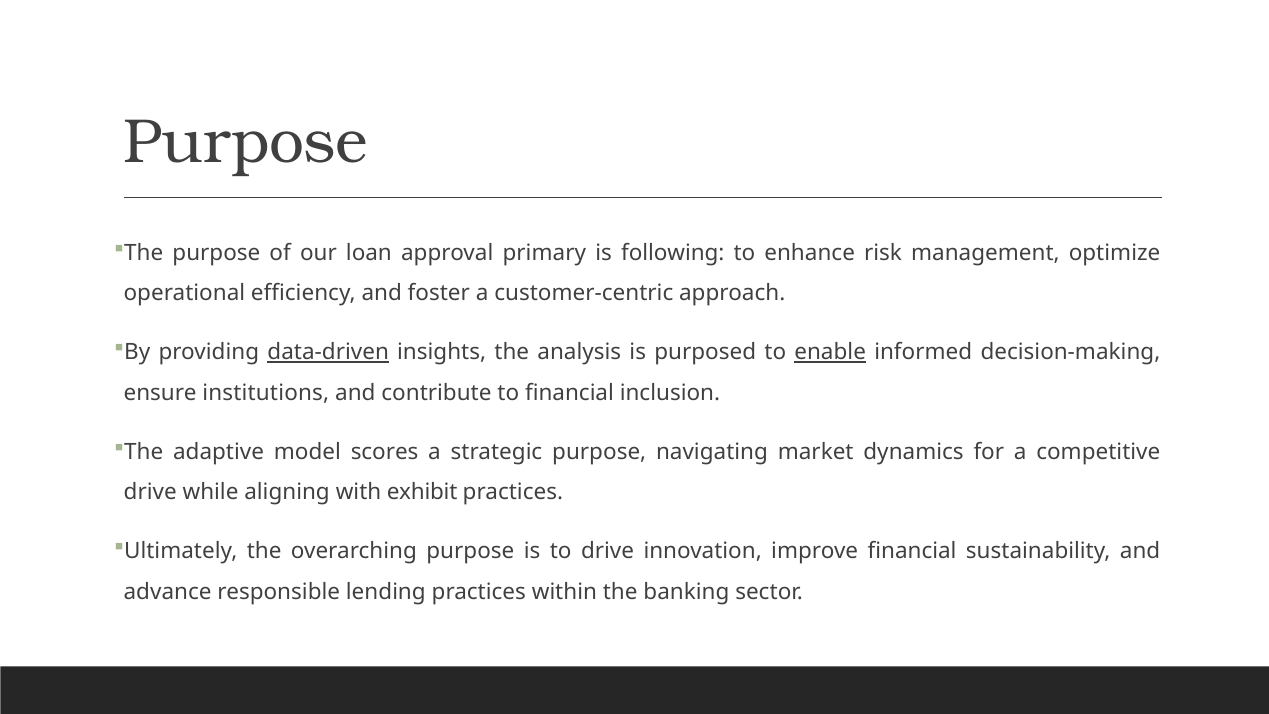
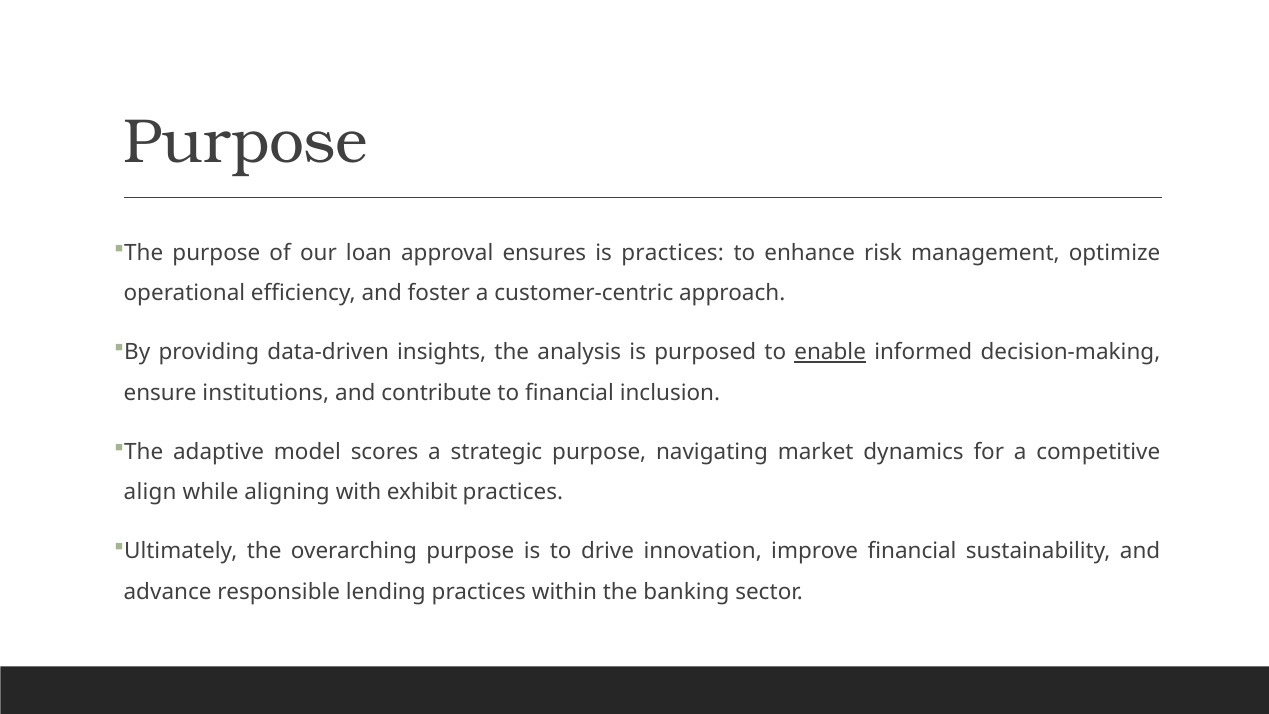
primary: primary -> ensures
is following: following -> practices
data-driven underline: present -> none
drive at (150, 492): drive -> align
